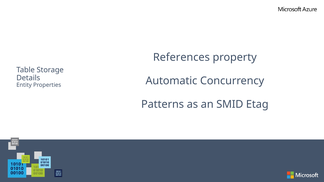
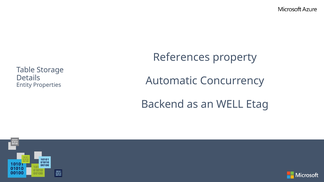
Patterns: Patterns -> Backend
SMID: SMID -> WELL
